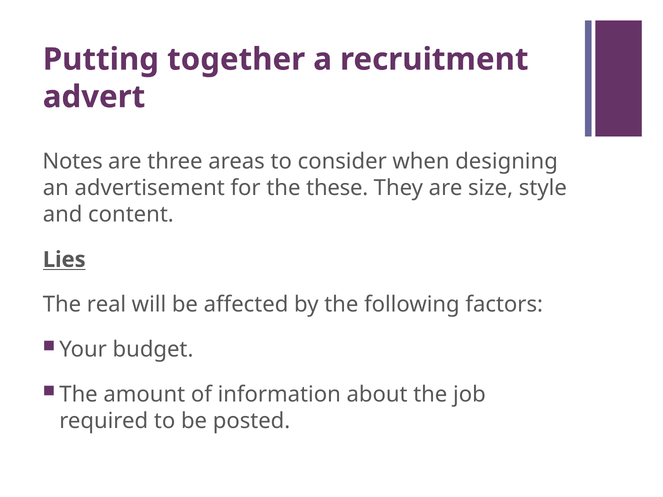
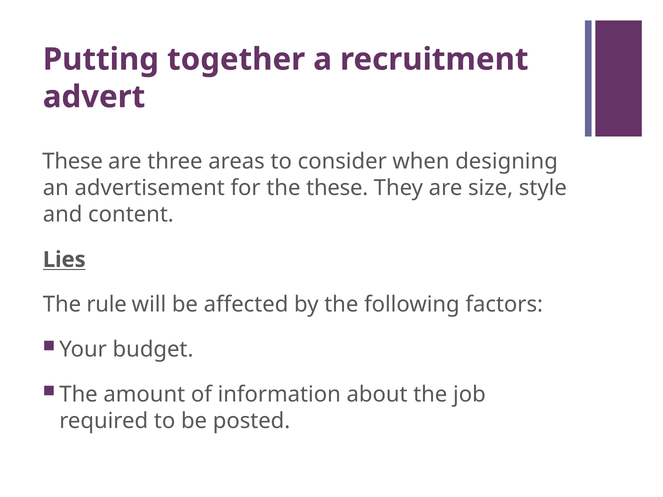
Notes at (73, 162): Notes -> These
real: real -> rule
